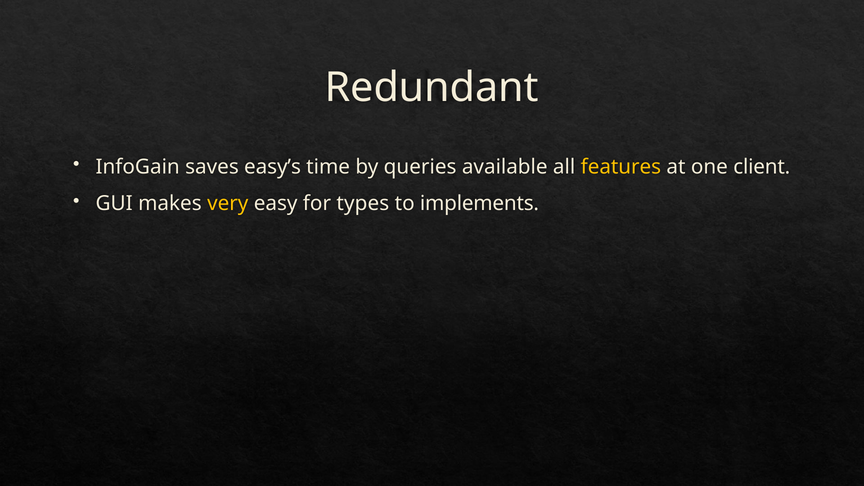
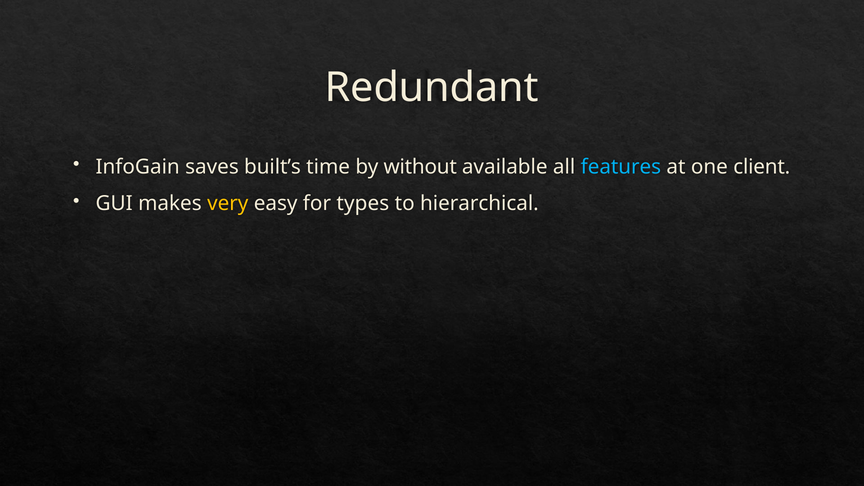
easy’s: easy’s -> built’s
queries: queries -> without
features colour: yellow -> light blue
implements: implements -> hierarchical
